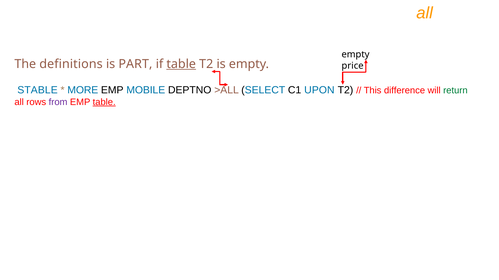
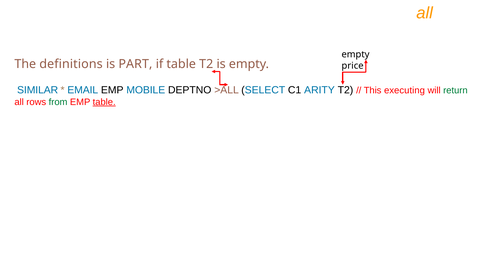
table at (181, 64) underline: present -> none
STABLE: STABLE -> SIMILAR
MORE: MORE -> EMAIL
UPON: UPON -> ARITY
difference: difference -> executing
from colour: purple -> green
